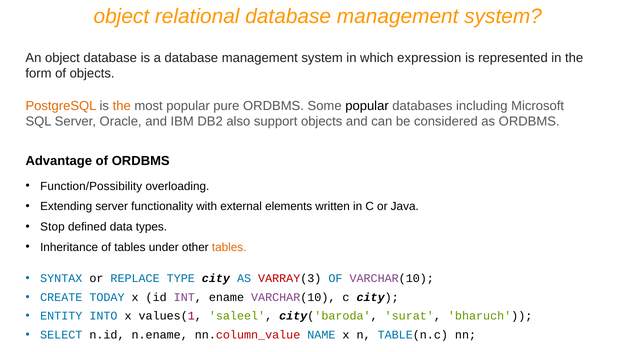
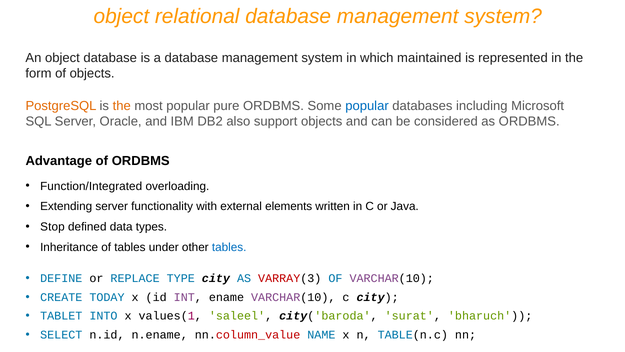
expression: expression -> maintained
popular at (367, 106) colour: black -> blue
Function/Possibility: Function/Possibility -> Function/Integrated
tables at (229, 247) colour: orange -> blue
SYNTAX: SYNTAX -> DEFINE
ENTITY: ENTITY -> TABLET
